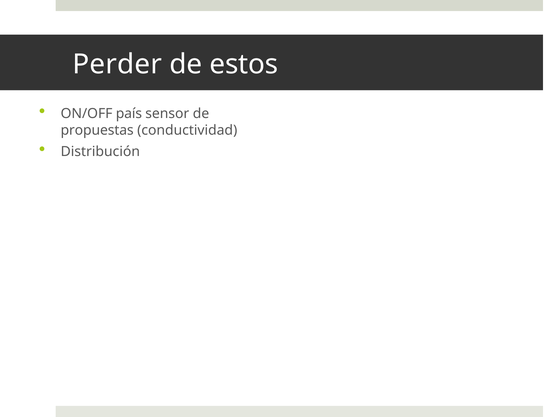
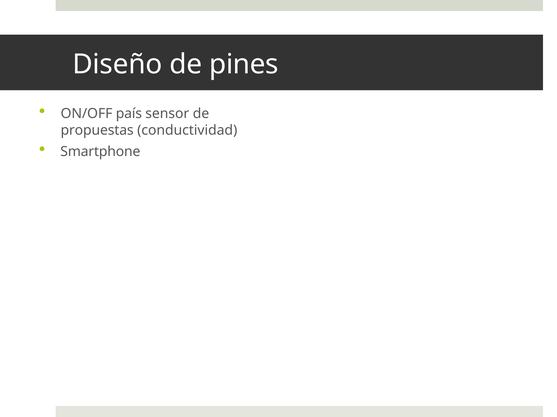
Perder: Perder -> Diseño
estos: estos -> pines
Distribución: Distribución -> Smartphone
